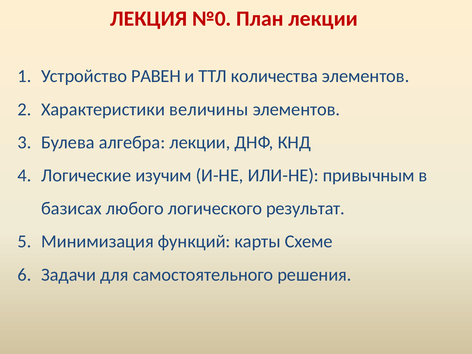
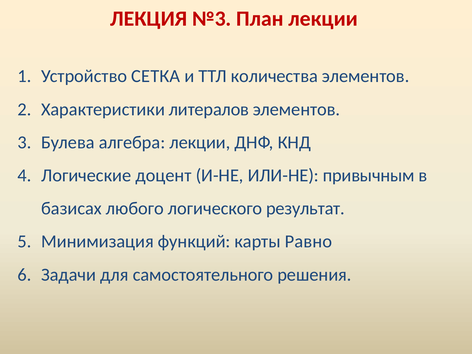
№0: №0 -> №3
РАВЕН: РАВЕН -> СЕТКА
величины: величины -> литералов
изучим: изучим -> доцент
Схеме: Схеме -> Равно
